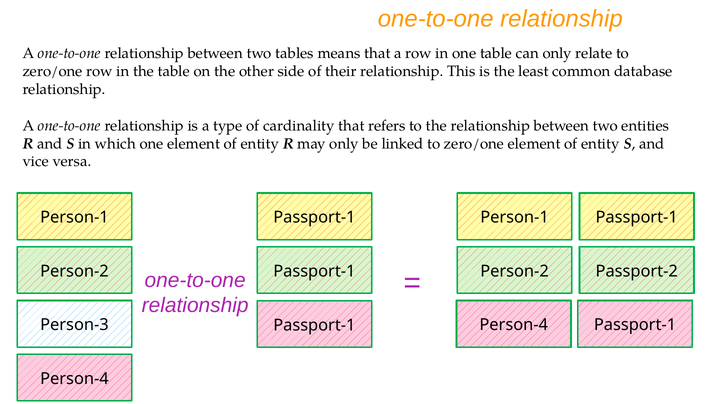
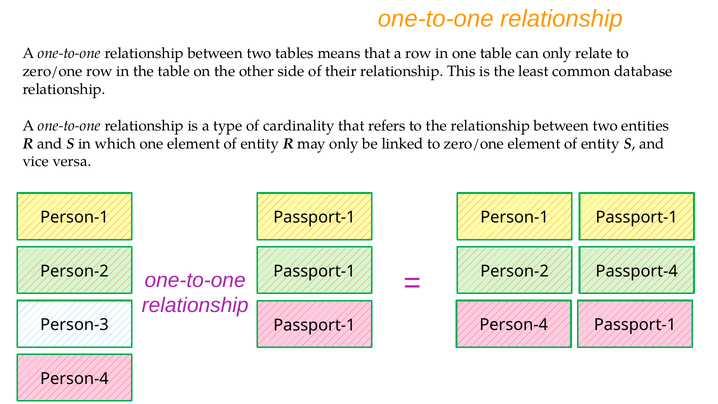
Passport-2: Passport-2 -> Passport-4
